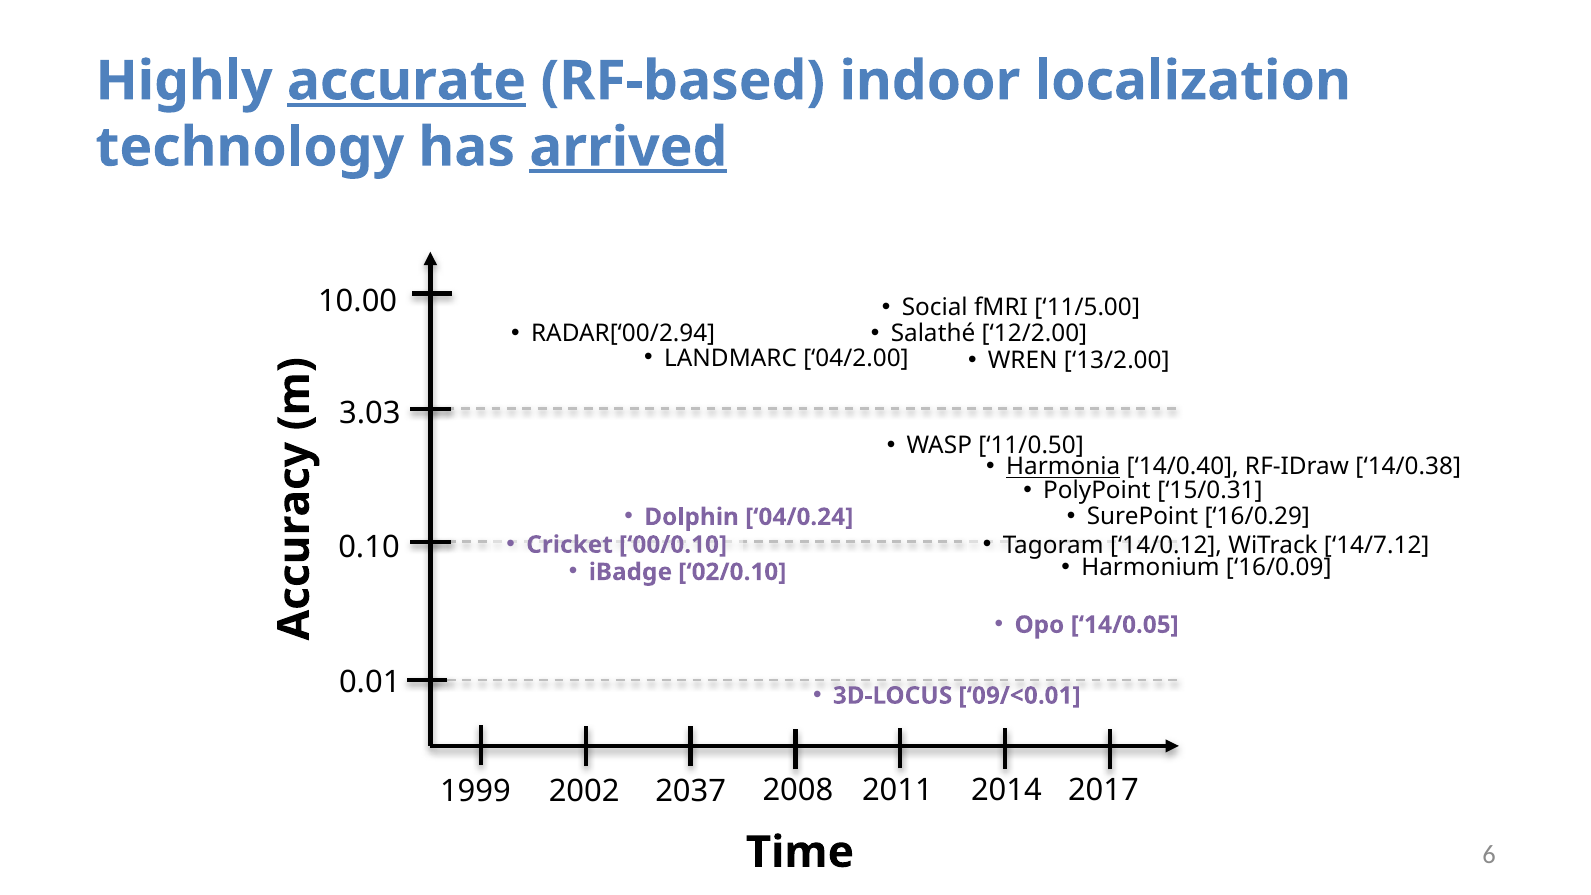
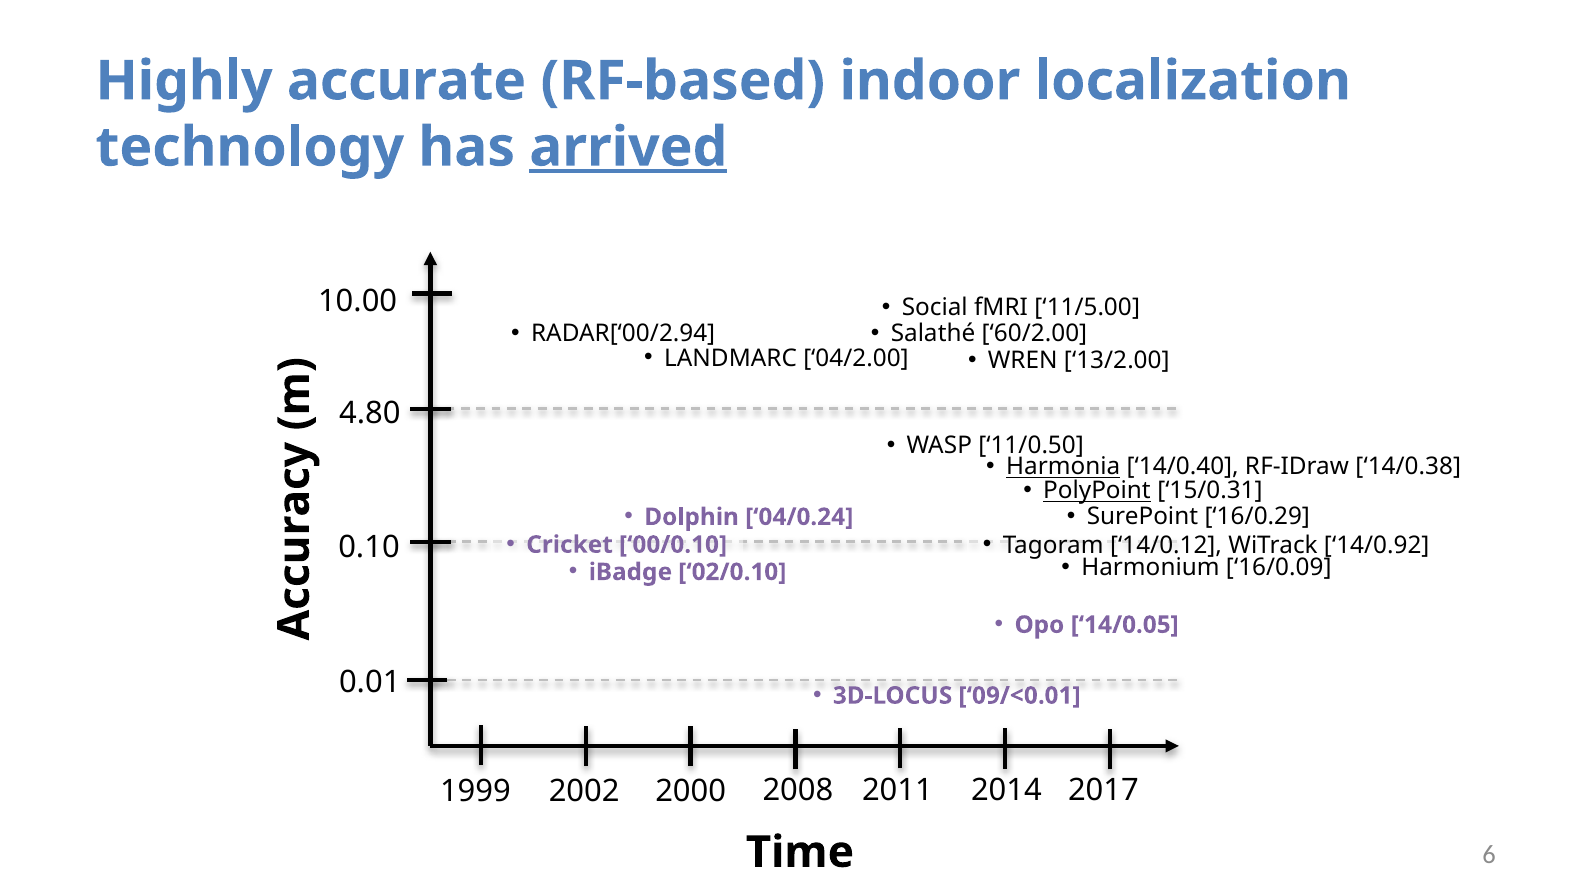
accurate underline: present -> none
12/2.00: 12/2.00 -> 60/2.00
3.03: 3.03 -> 4.80
PolyPoint underline: none -> present
14/7.12: 14/7.12 -> 14/0.92
2037: 2037 -> 2000
